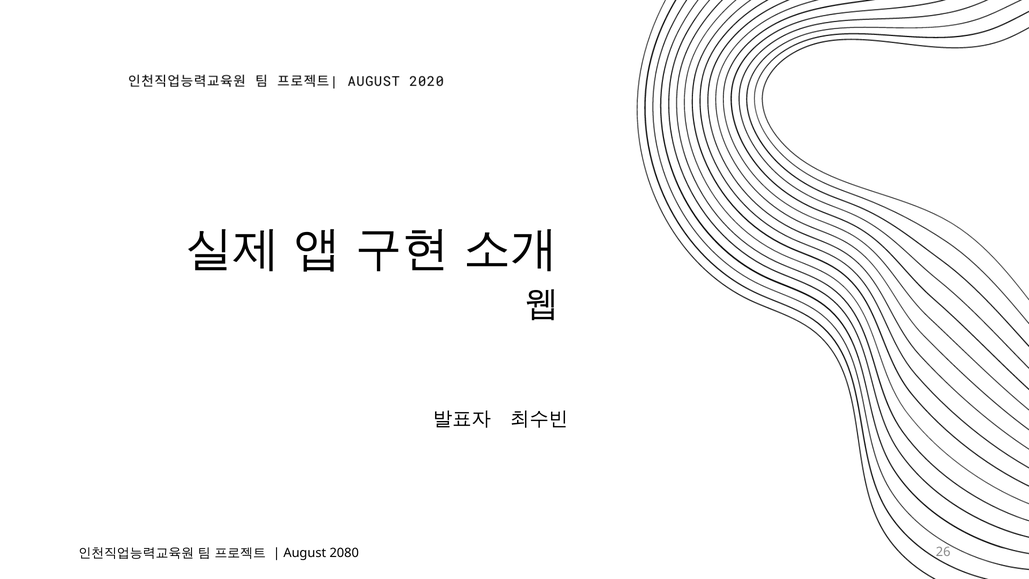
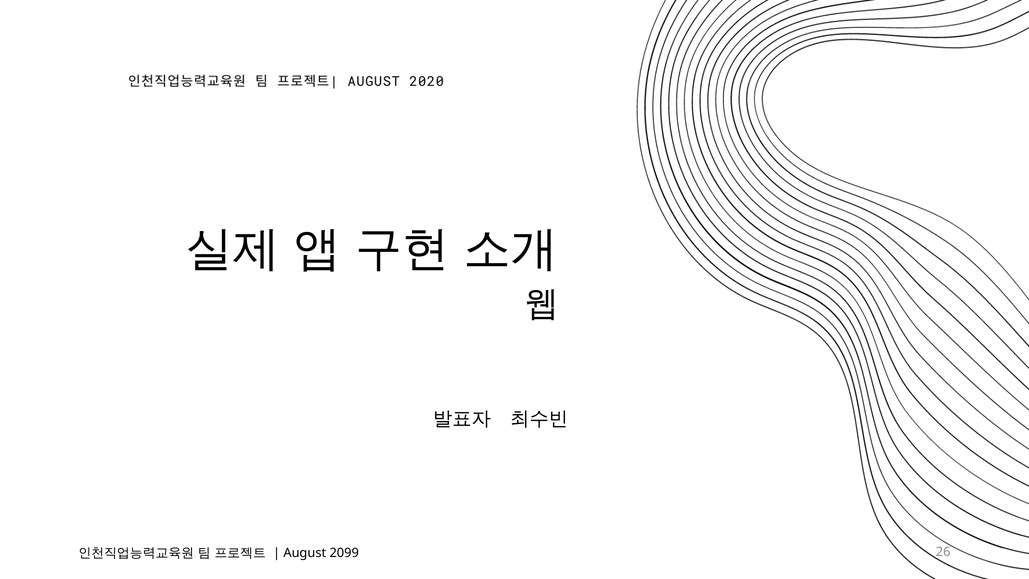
2080: 2080 -> 2099
